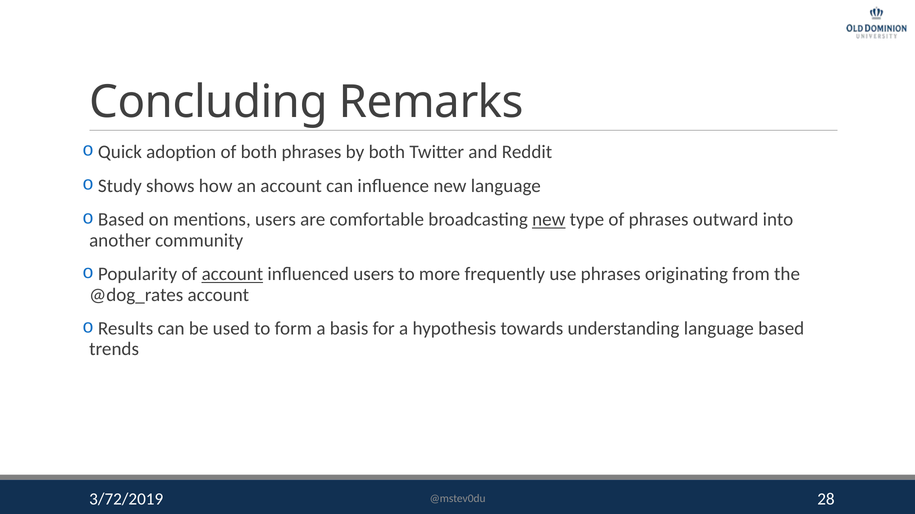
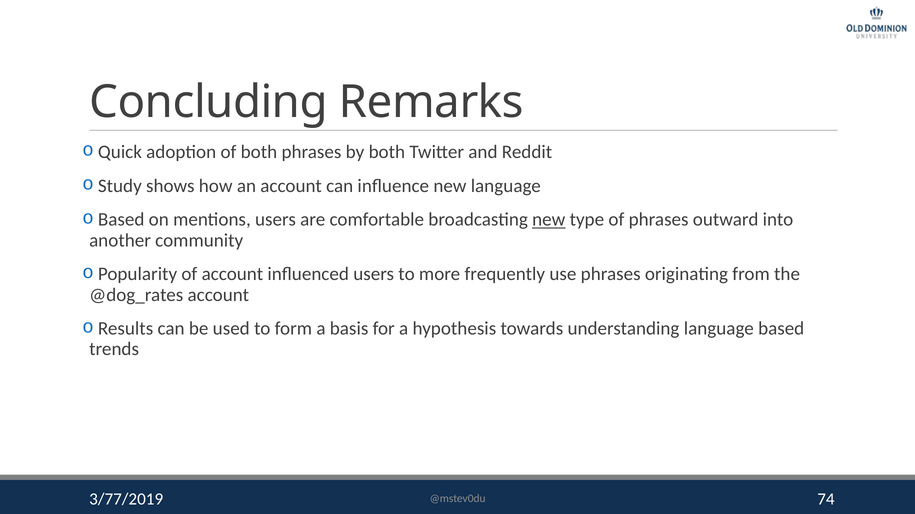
account at (232, 275) underline: present -> none
3/72/2019: 3/72/2019 -> 3/77/2019
28: 28 -> 74
